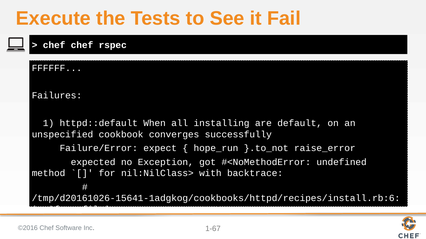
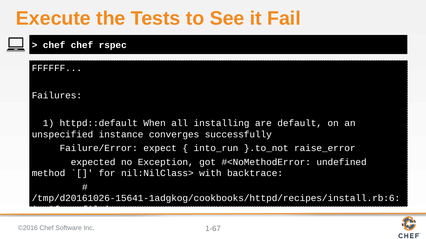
cookbook: cookbook -> instance
hope_run: hope_run -> into_run
